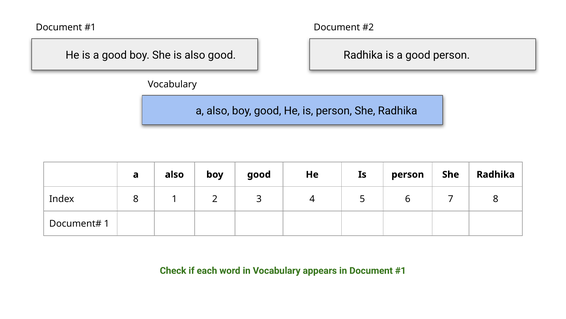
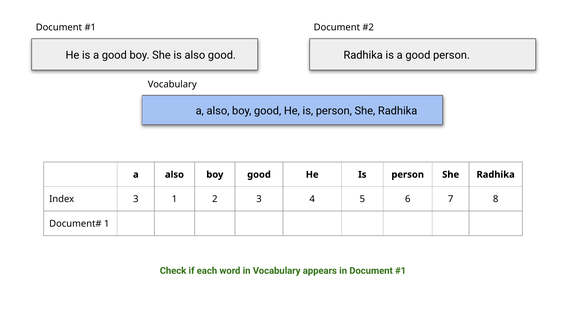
Index 8: 8 -> 3
